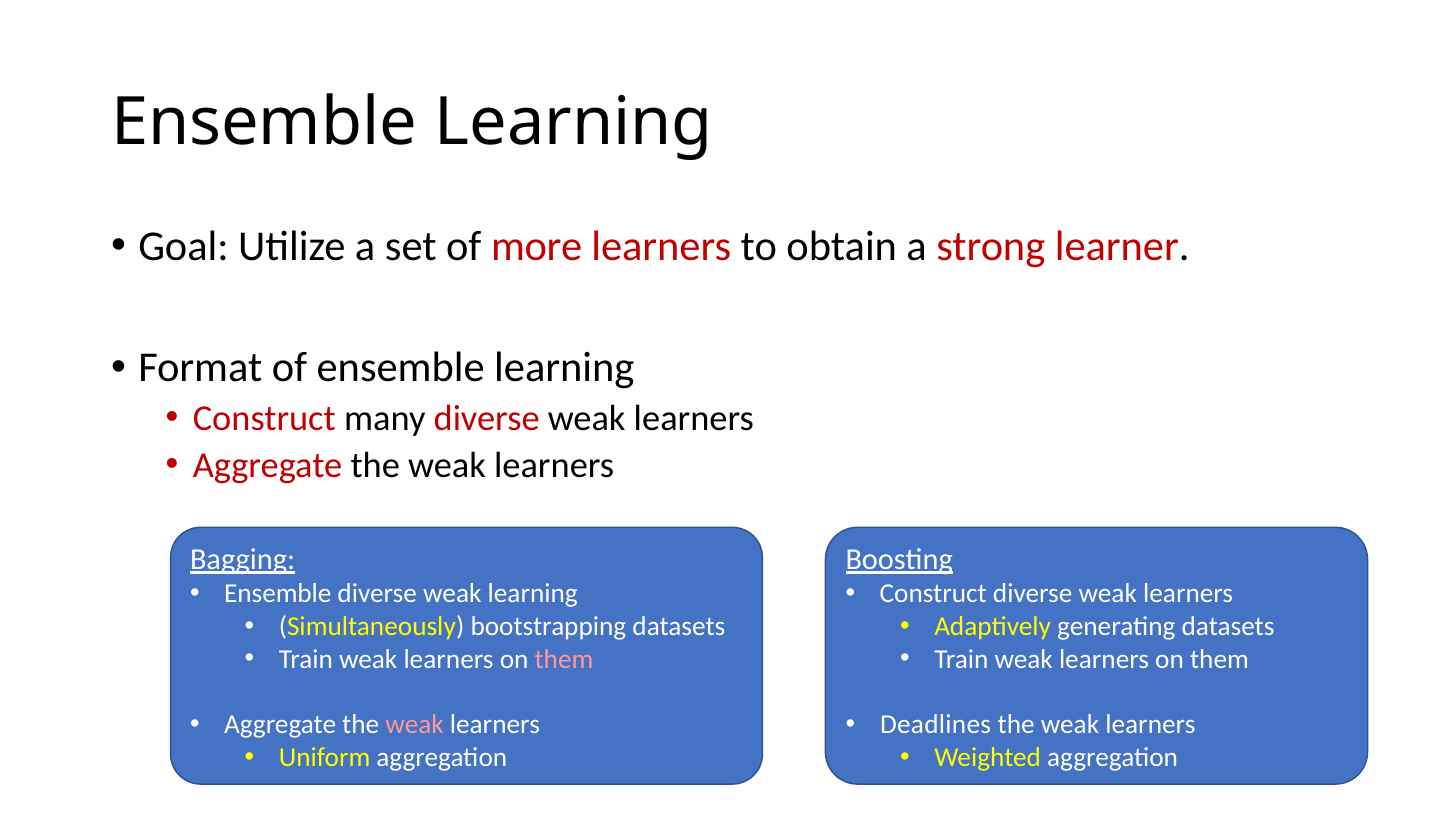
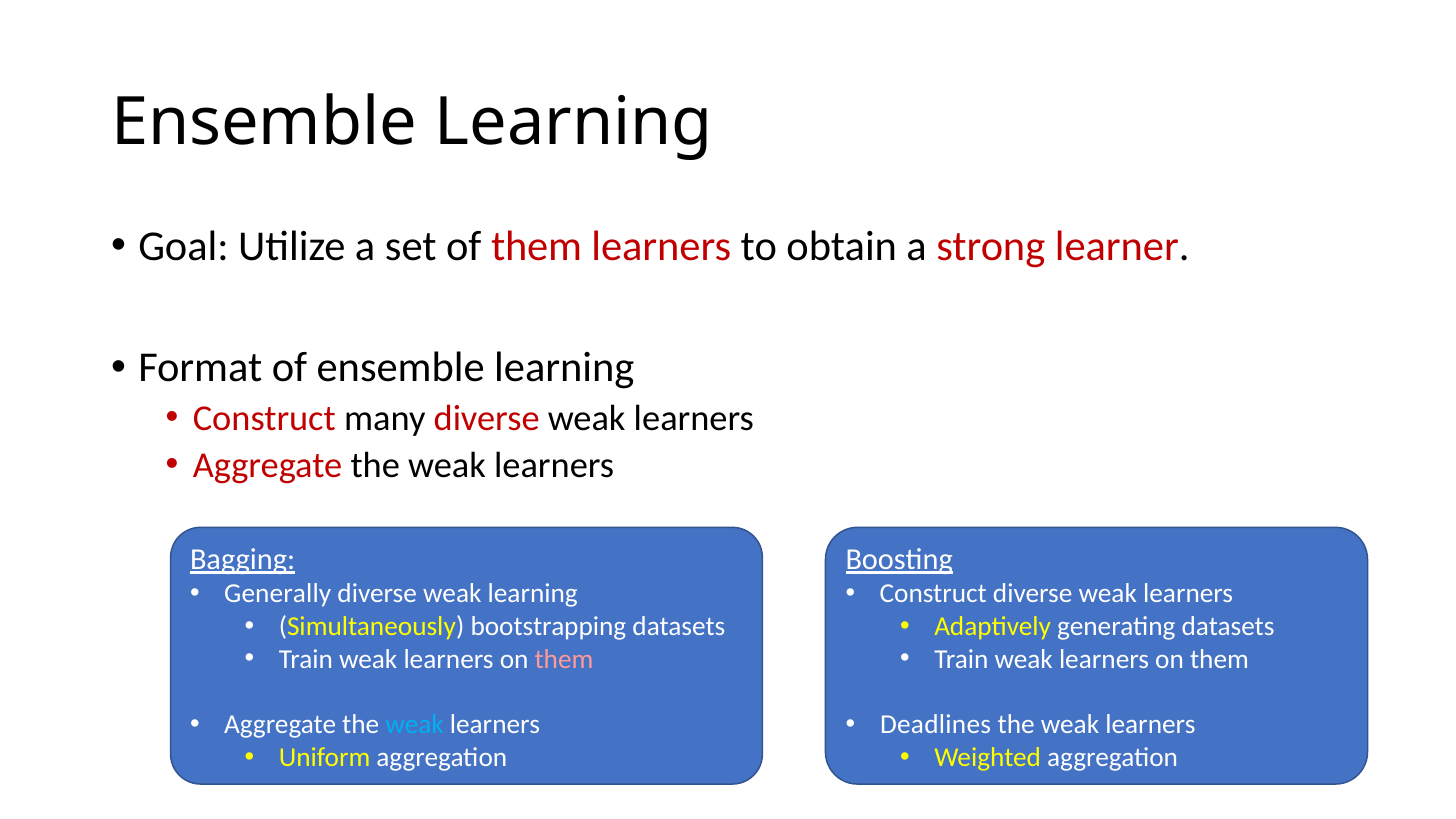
of more: more -> them
Ensemble at (278, 594): Ensemble -> Generally
weak at (415, 725) colour: pink -> light blue
